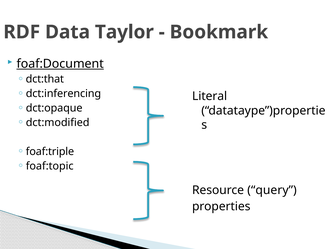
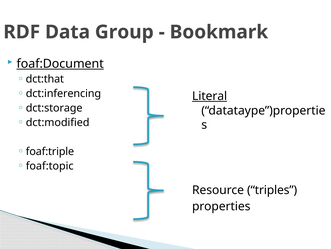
Taylor: Taylor -> Group
Literal underline: none -> present
dct:opaque: dct:opaque -> dct:storage
query: query -> triples
